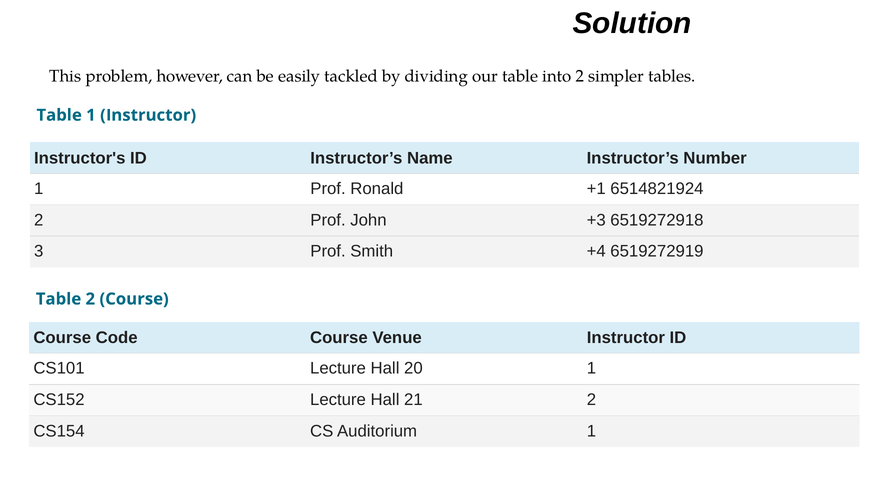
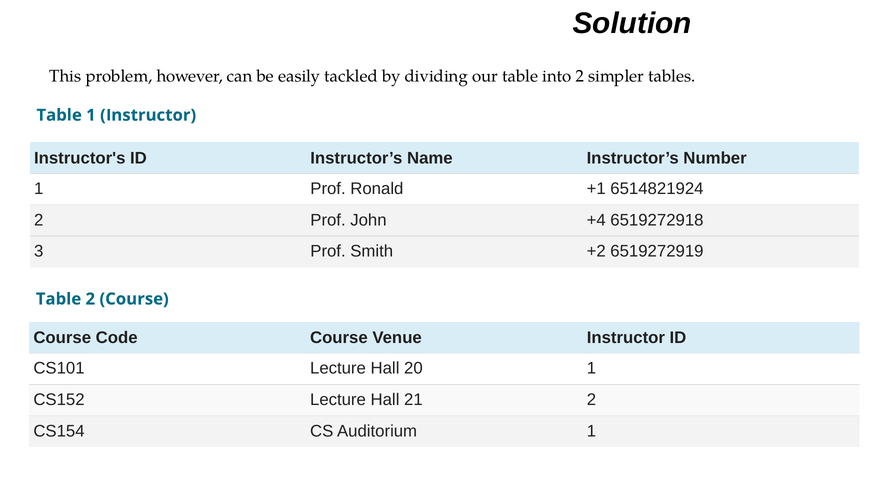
+3: +3 -> +4
+4: +4 -> +2
